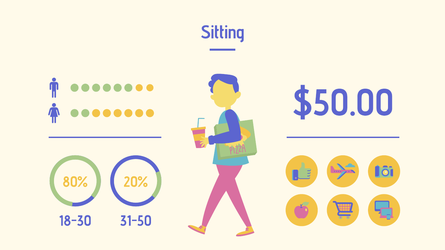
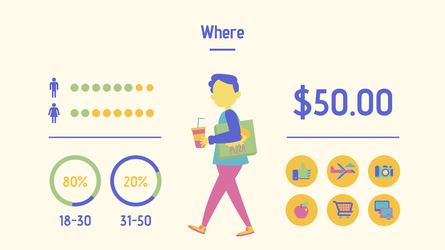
Sitting: Sitting -> Where
